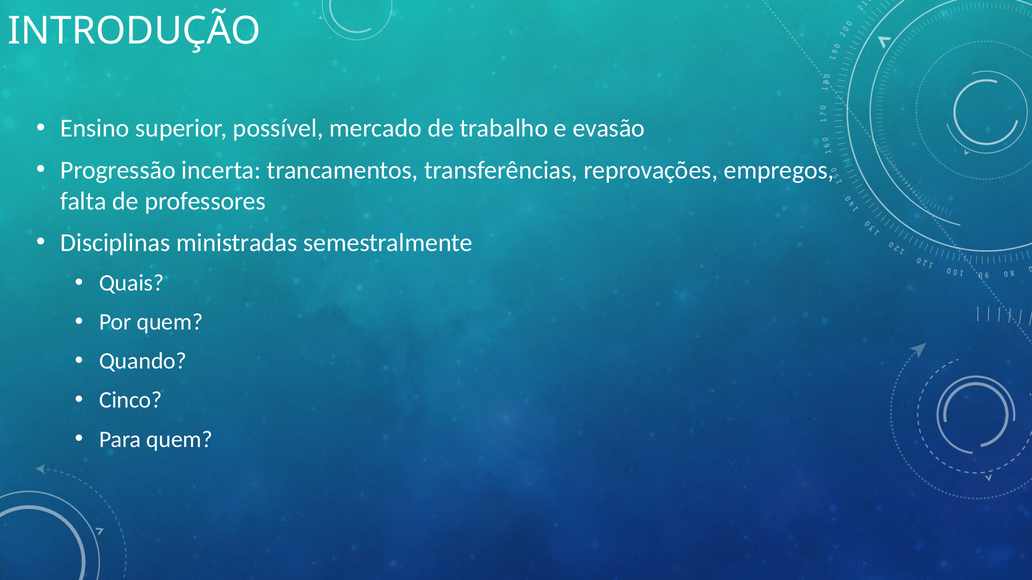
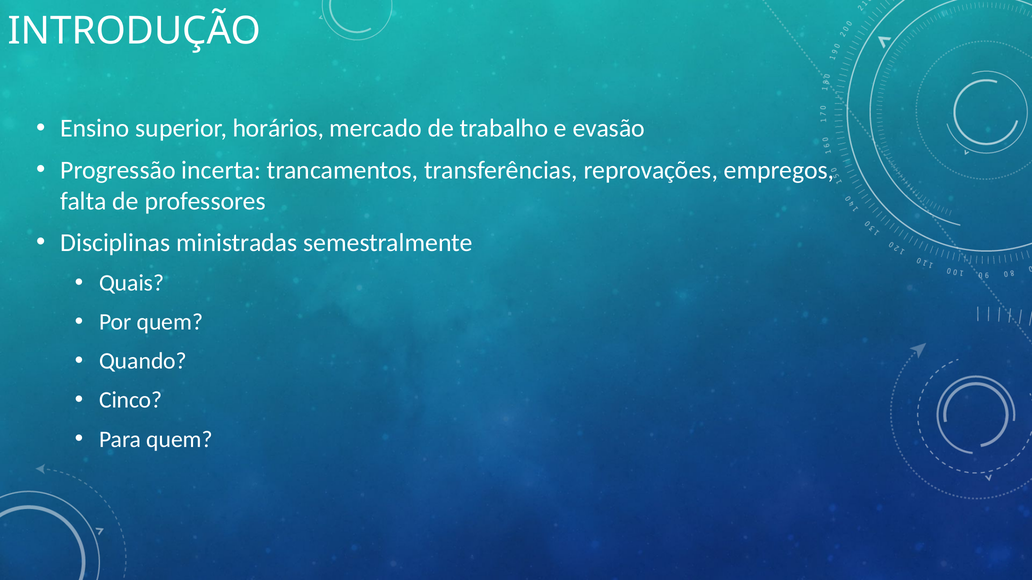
possível: possível -> horários
